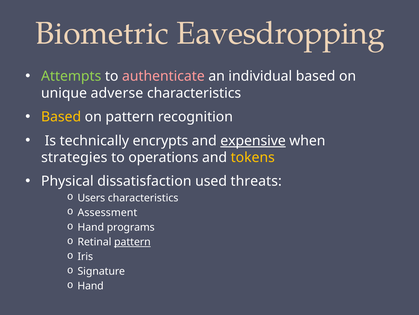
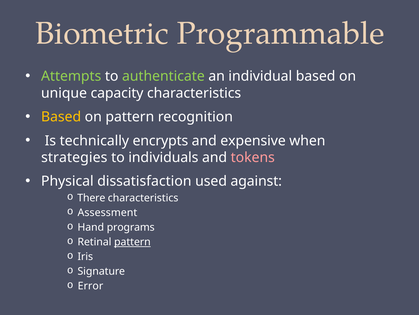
Eavesdropping: Eavesdropping -> Programmable
authenticate colour: pink -> light green
adverse: adverse -> capacity
expensive underline: present -> none
operations: operations -> individuals
tokens colour: yellow -> pink
threats: threats -> against
Users: Users -> There
Hand at (91, 285): Hand -> Error
